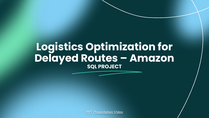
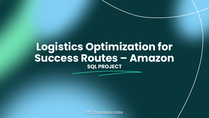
Delayed: Delayed -> Success
